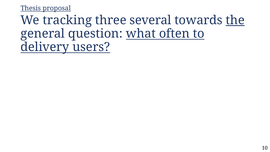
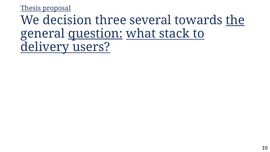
tracking: tracking -> decision
question underline: none -> present
often: often -> stack
